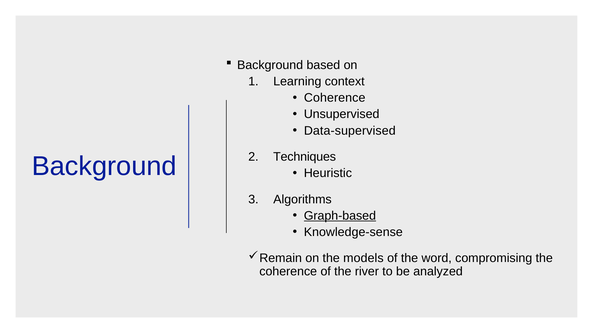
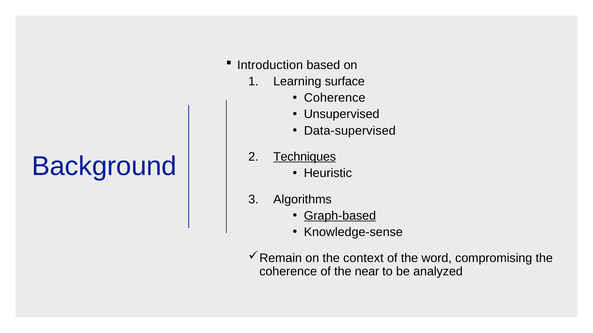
Background at (270, 65): Background -> Introduction
context: context -> surface
Techniques underline: none -> present
models: models -> context
river: river -> near
